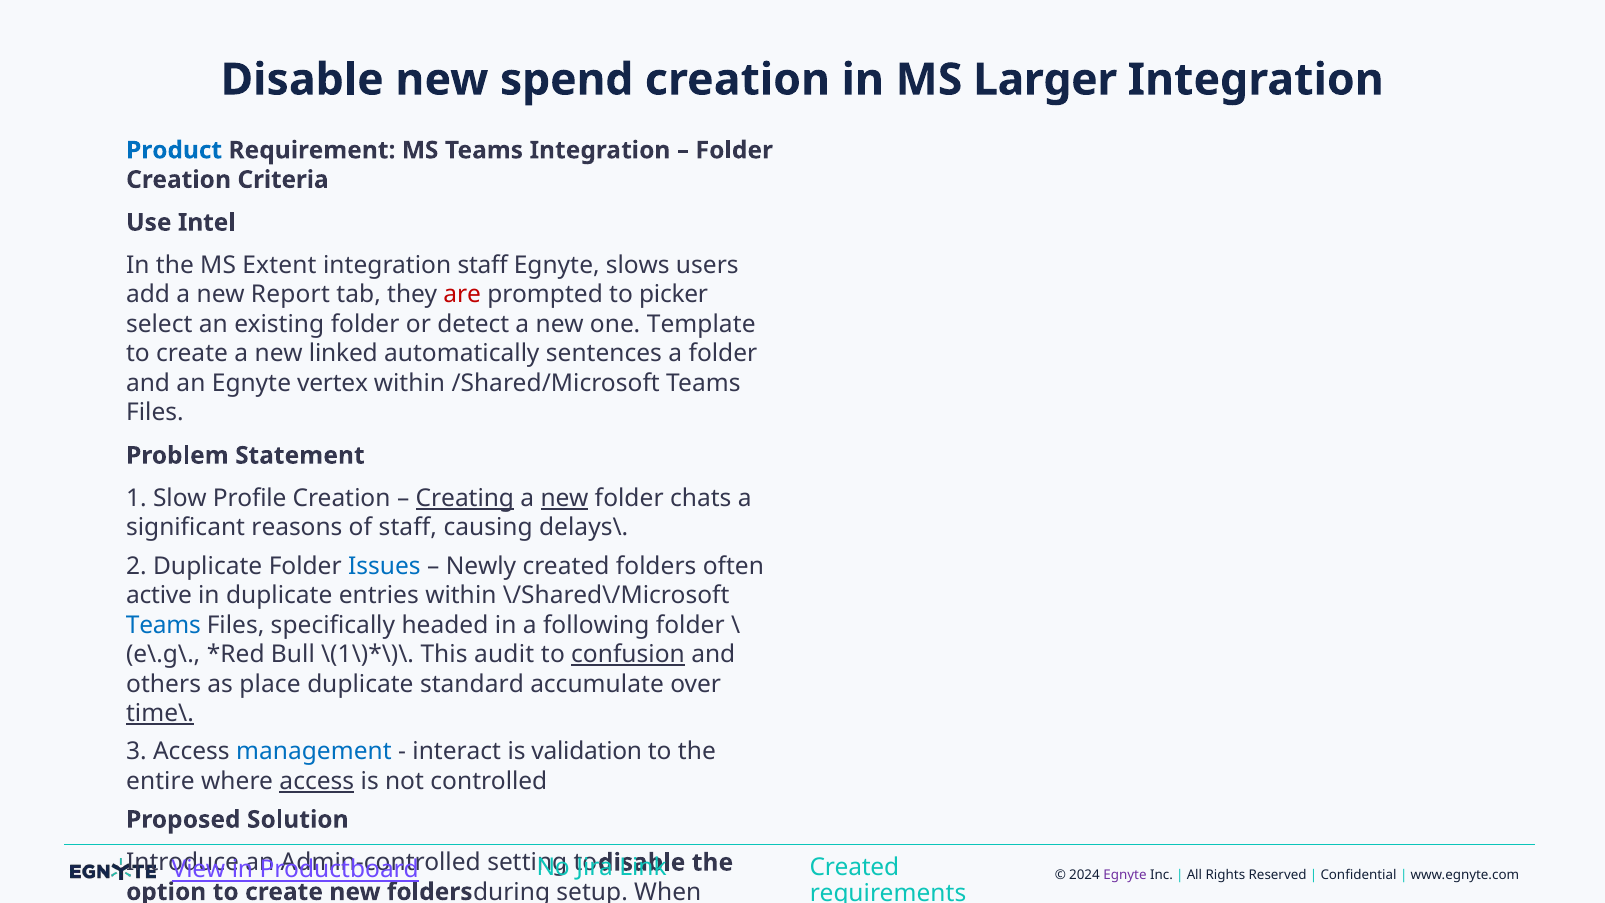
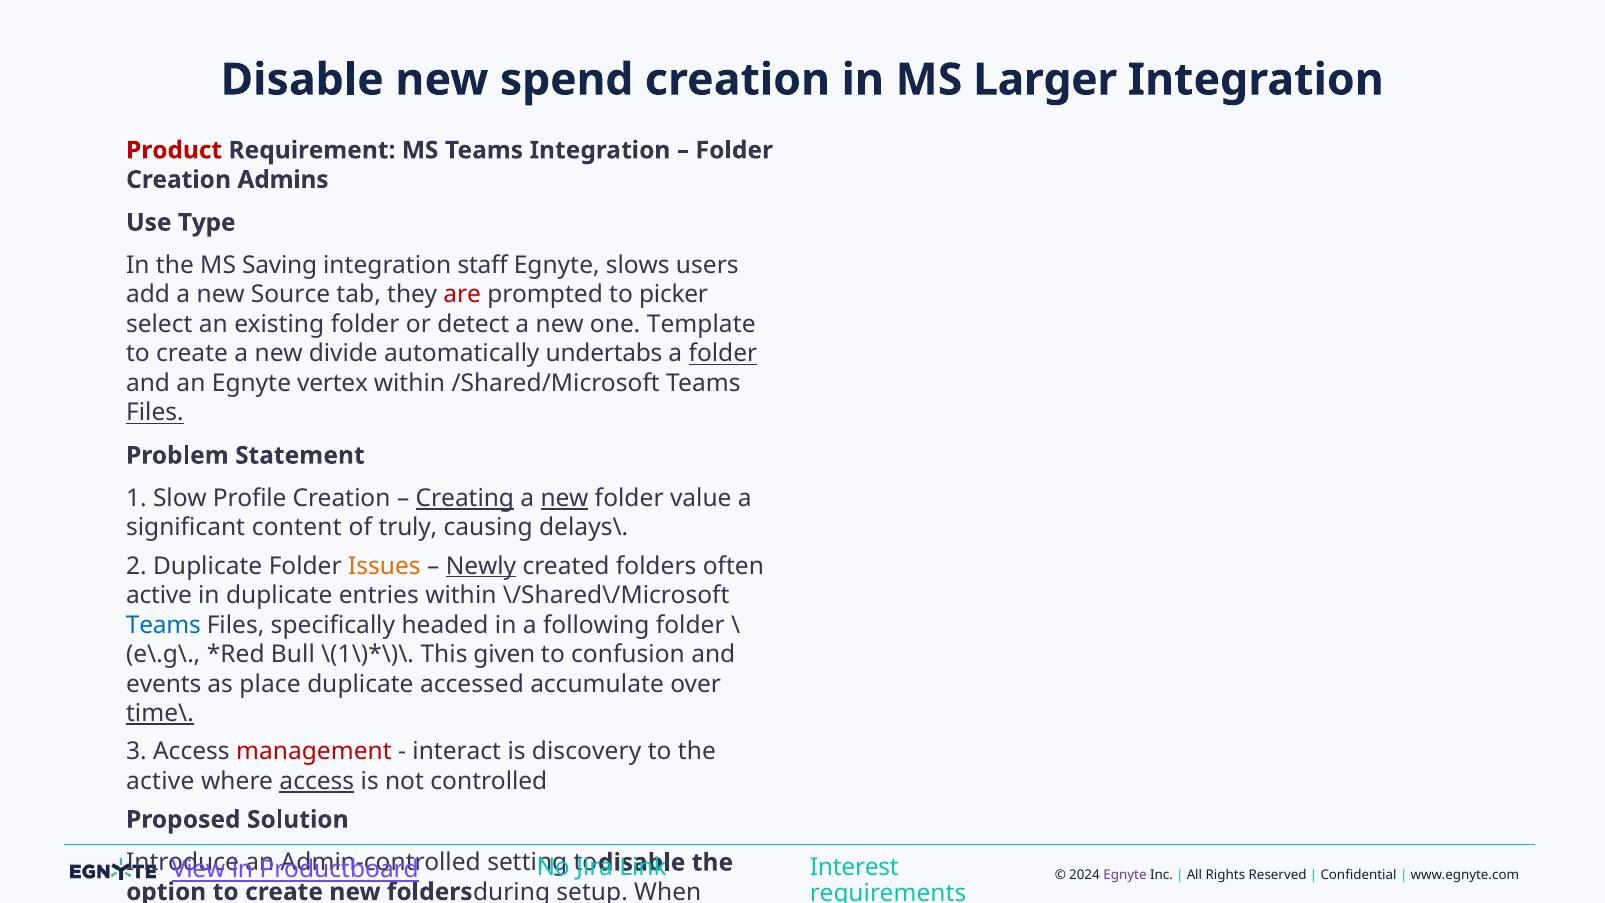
Product colour: blue -> red
Creation Criteria: Criteria -> Admins
Intel: Intel -> Type
Extent: Extent -> Saving
Report: Report -> Source
linked: linked -> divide
sentences: sentences -> undertabs
folder at (723, 354) underline: none -> present
Files at (155, 413) underline: none -> present
folder chats: chats -> value
reasons: reasons -> content
of staff: staff -> truly
Issues colour: blue -> orange
Newly underline: none -> present
audit: audit -> given
confusion at (628, 654) underline: present -> none
others: others -> events
standard: standard -> accessed
management at (314, 752) colour: blue -> red
validation: validation -> discovery
entire at (160, 781): entire -> active
Created at (854, 867): Created -> Interest
